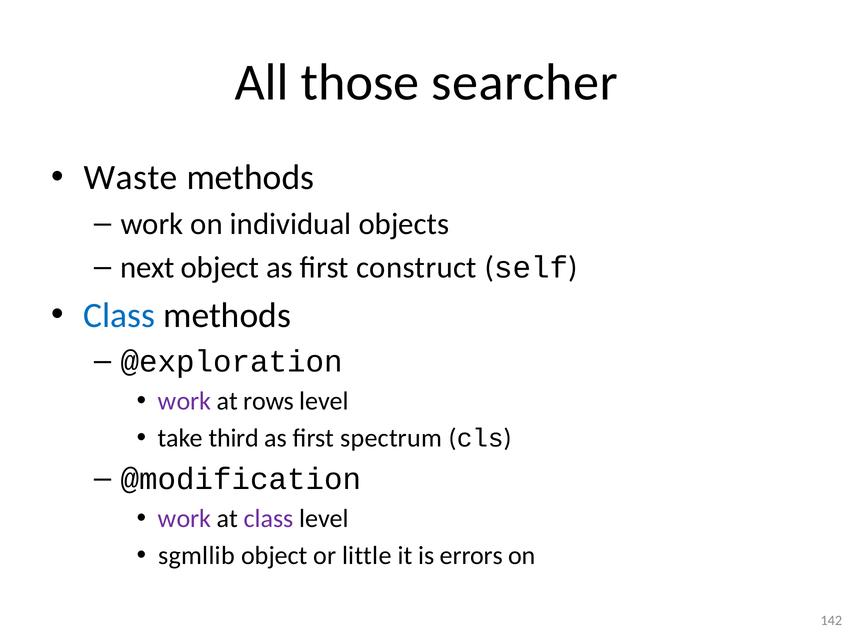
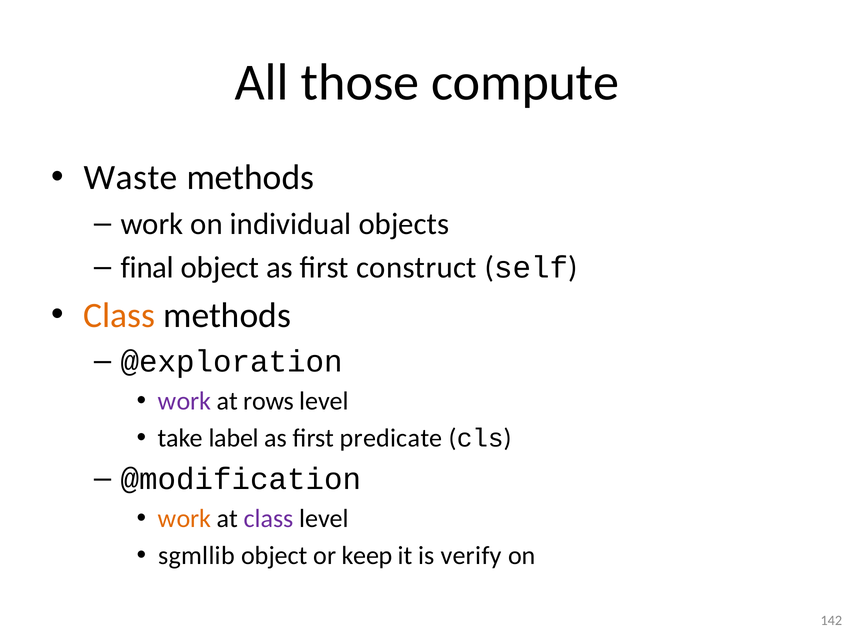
searcher: searcher -> compute
next: next -> final
Class at (119, 315) colour: blue -> orange
third: third -> label
spectrum: spectrum -> predicate
work at (185, 518) colour: purple -> orange
little: little -> keep
errors: errors -> verify
